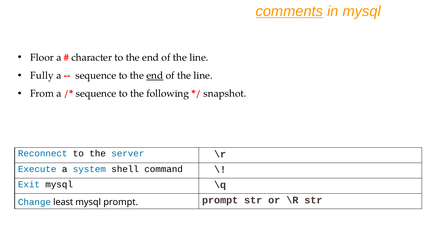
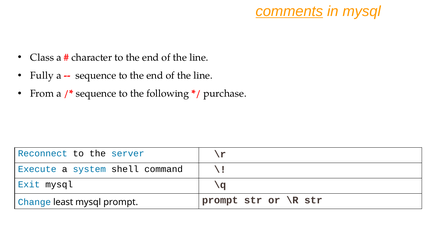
Floor: Floor -> Class
end at (155, 76) underline: present -> none
snapshot: snapshot -> purchase
